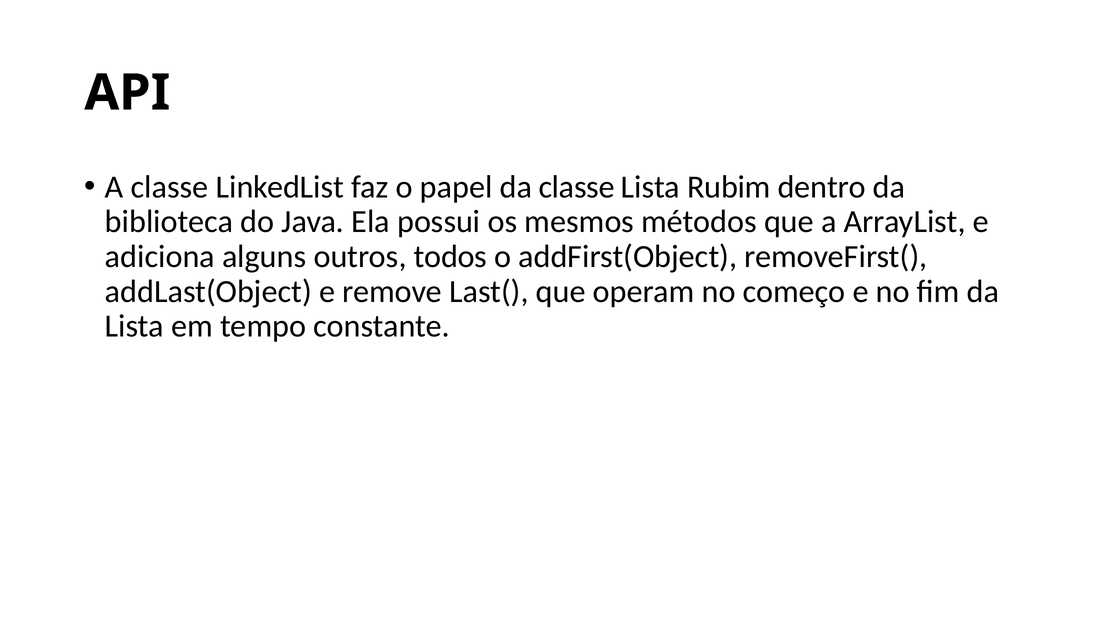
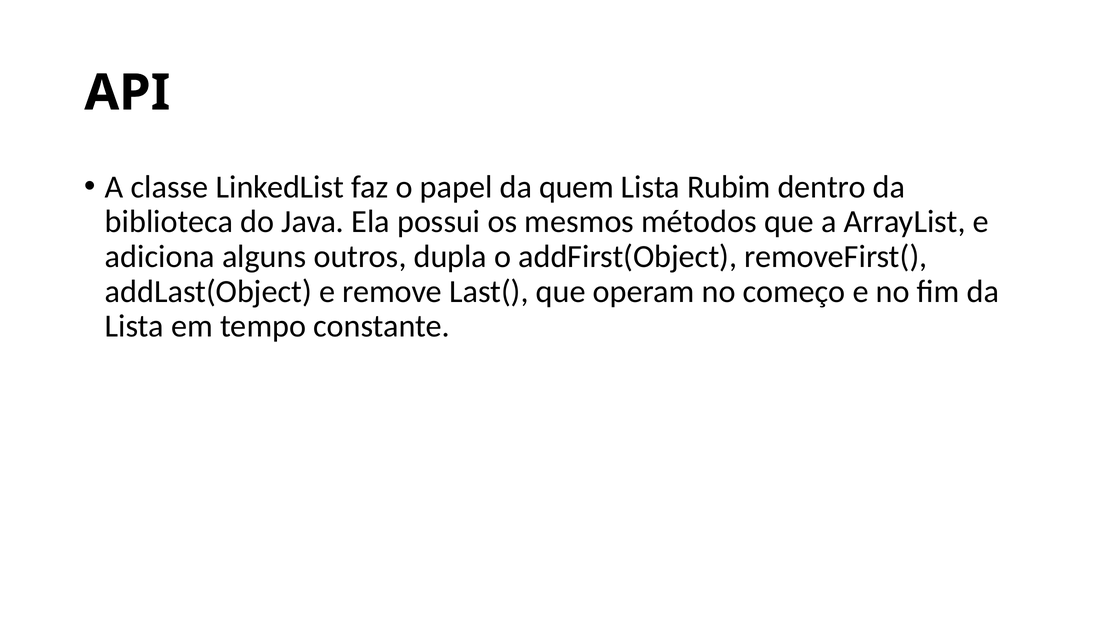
da classe: classe -> quem
todos: todos -> dupla
